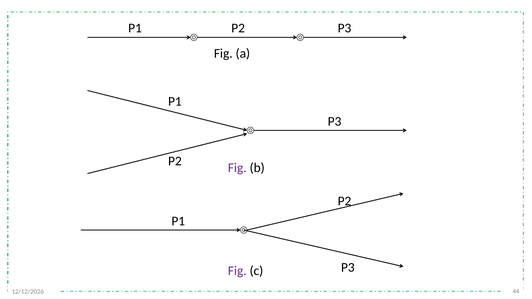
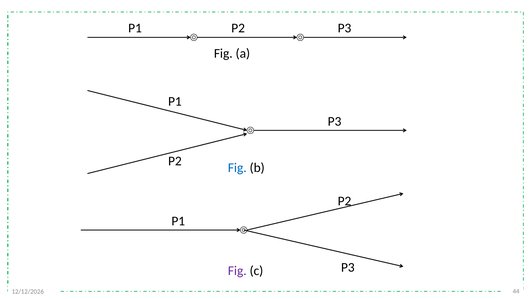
Fig at (237, 168) colour: purple -> blue
